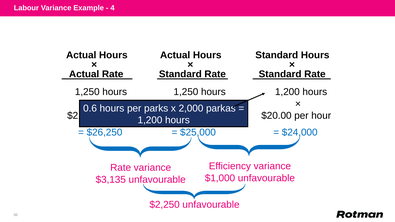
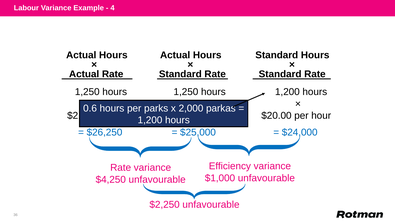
$3,135: $3,135 -> $4,250
